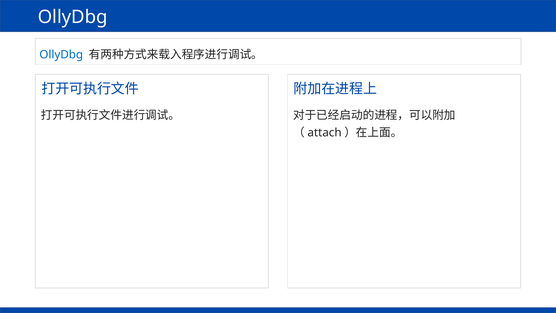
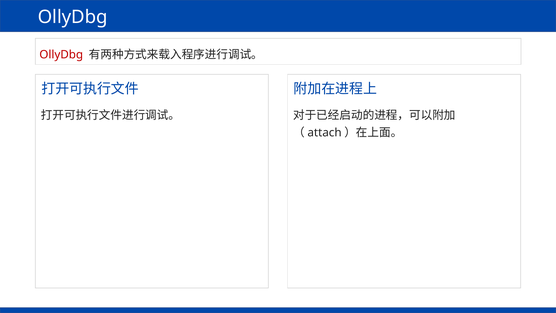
OllyDbg at (61, 55) colour: blue -> red
